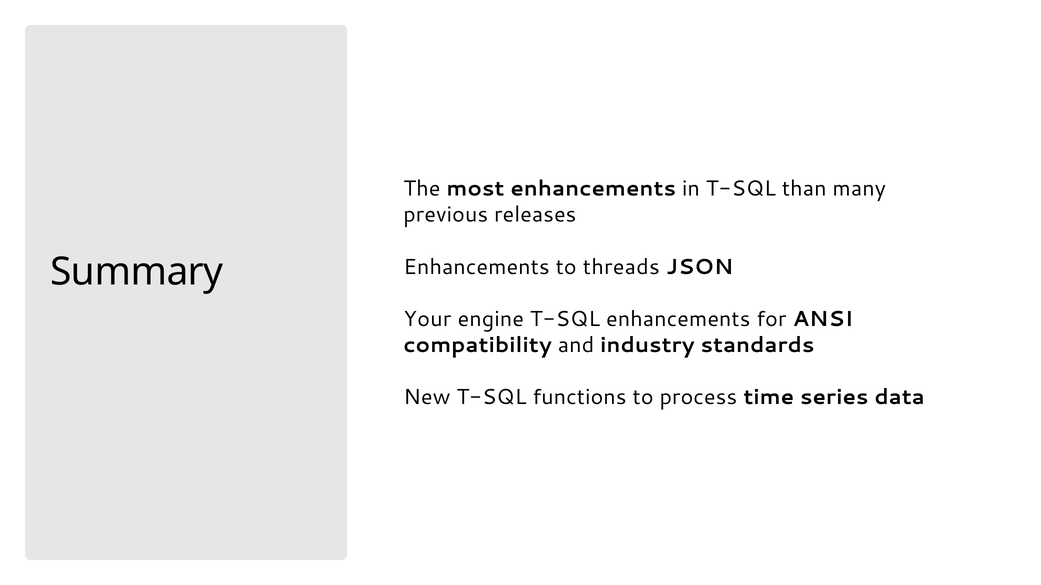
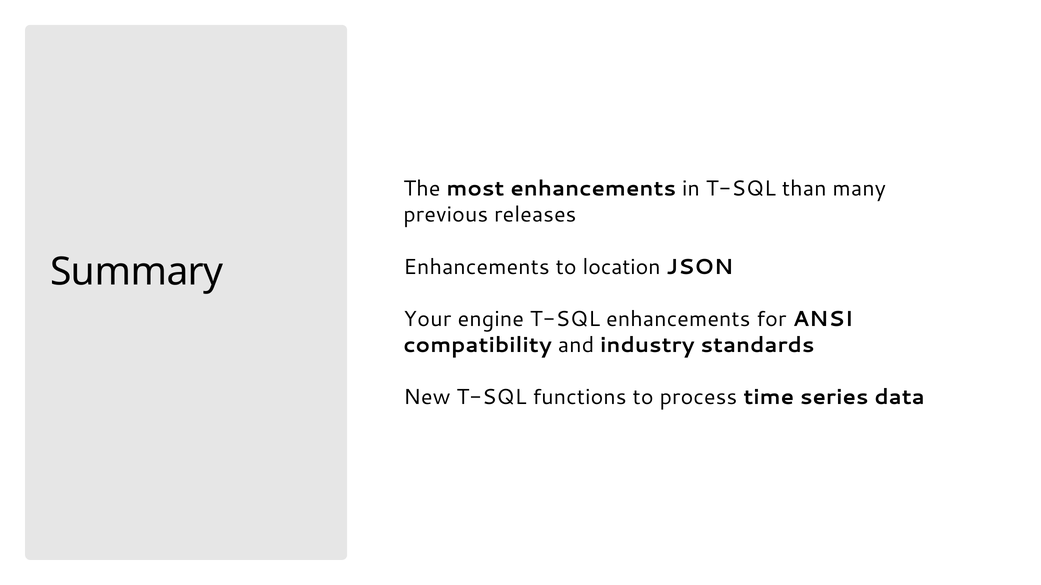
threads: threads -> location
